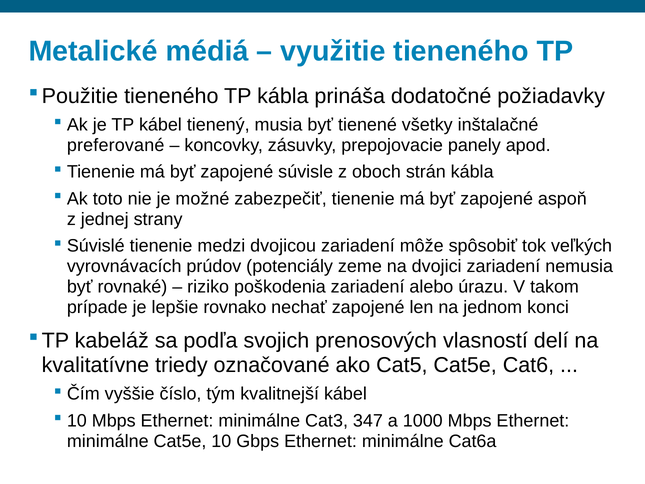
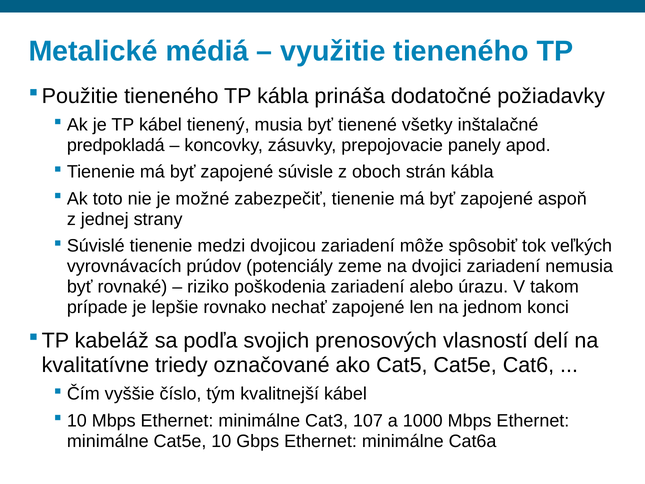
preferované: preferované -> predpokladá
347: 347 -> 107
